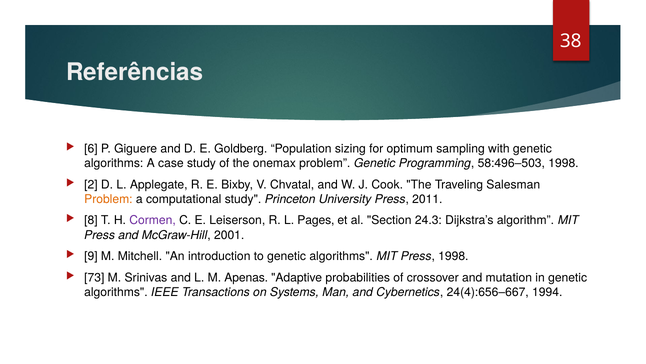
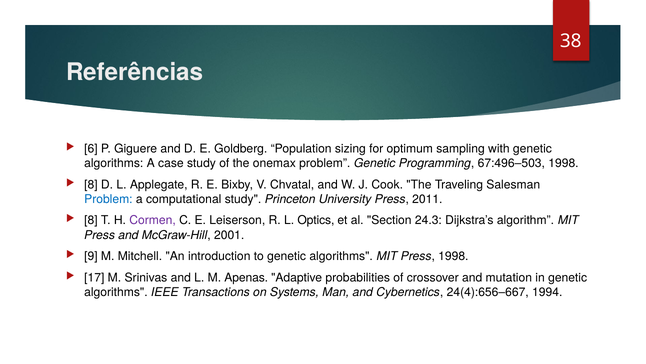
58:496–503: 58:496–503 -> 67:496–503
2 at (91, 184): 2 -> 8
Problem at (108, 199) colour: orange -> blue
Pages: Pages -> Optics
73: 73 -> 17
